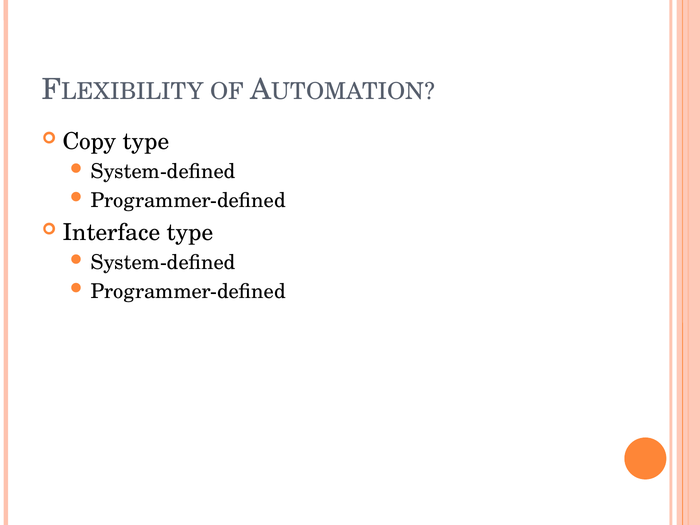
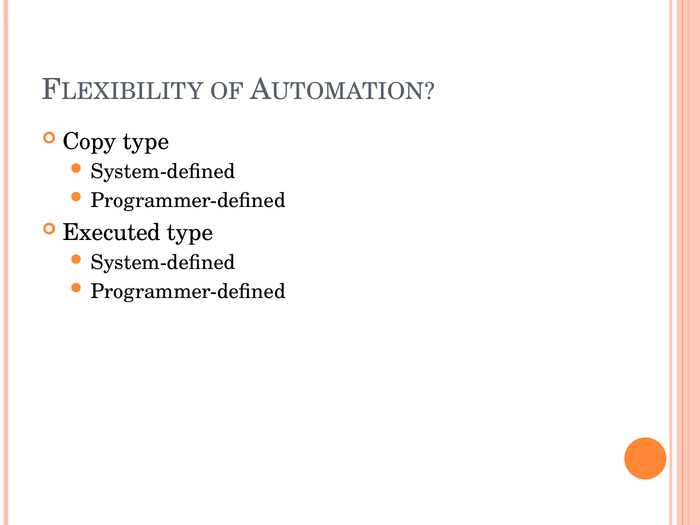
Interface: Interface -> Executed
